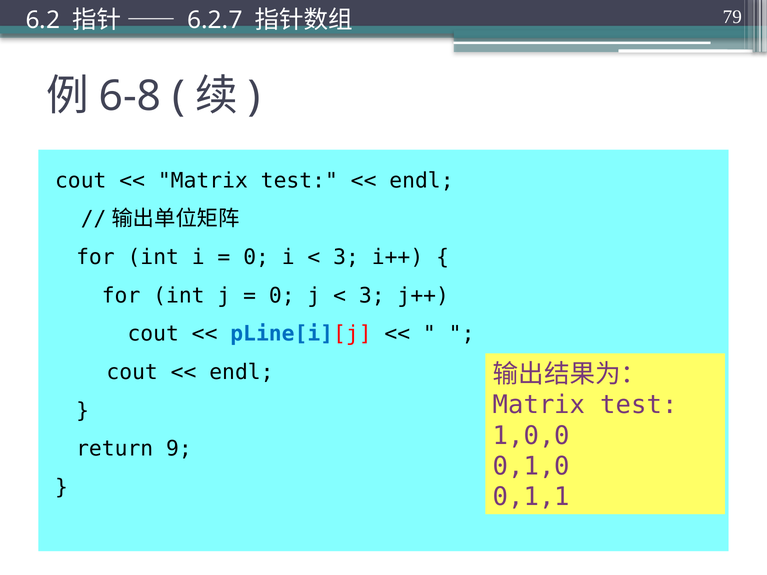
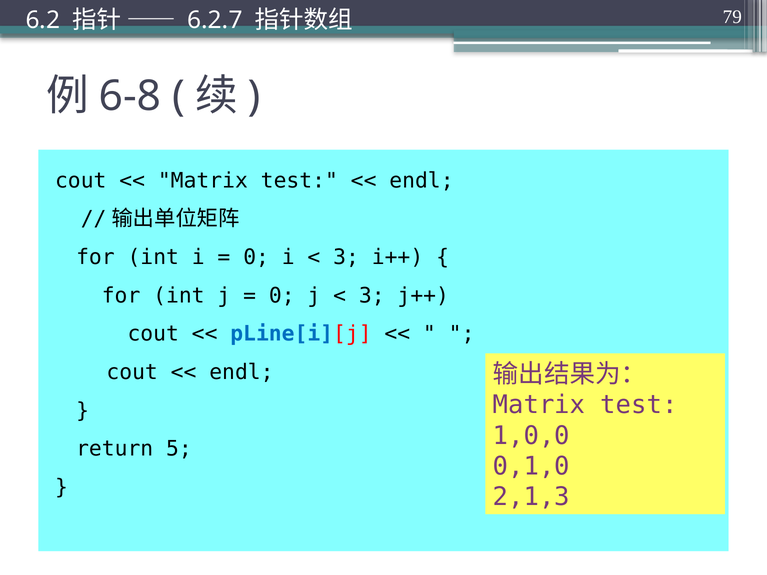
9: 9 -> 5
0,1,1: 0,1,1 -> 2,1,3
